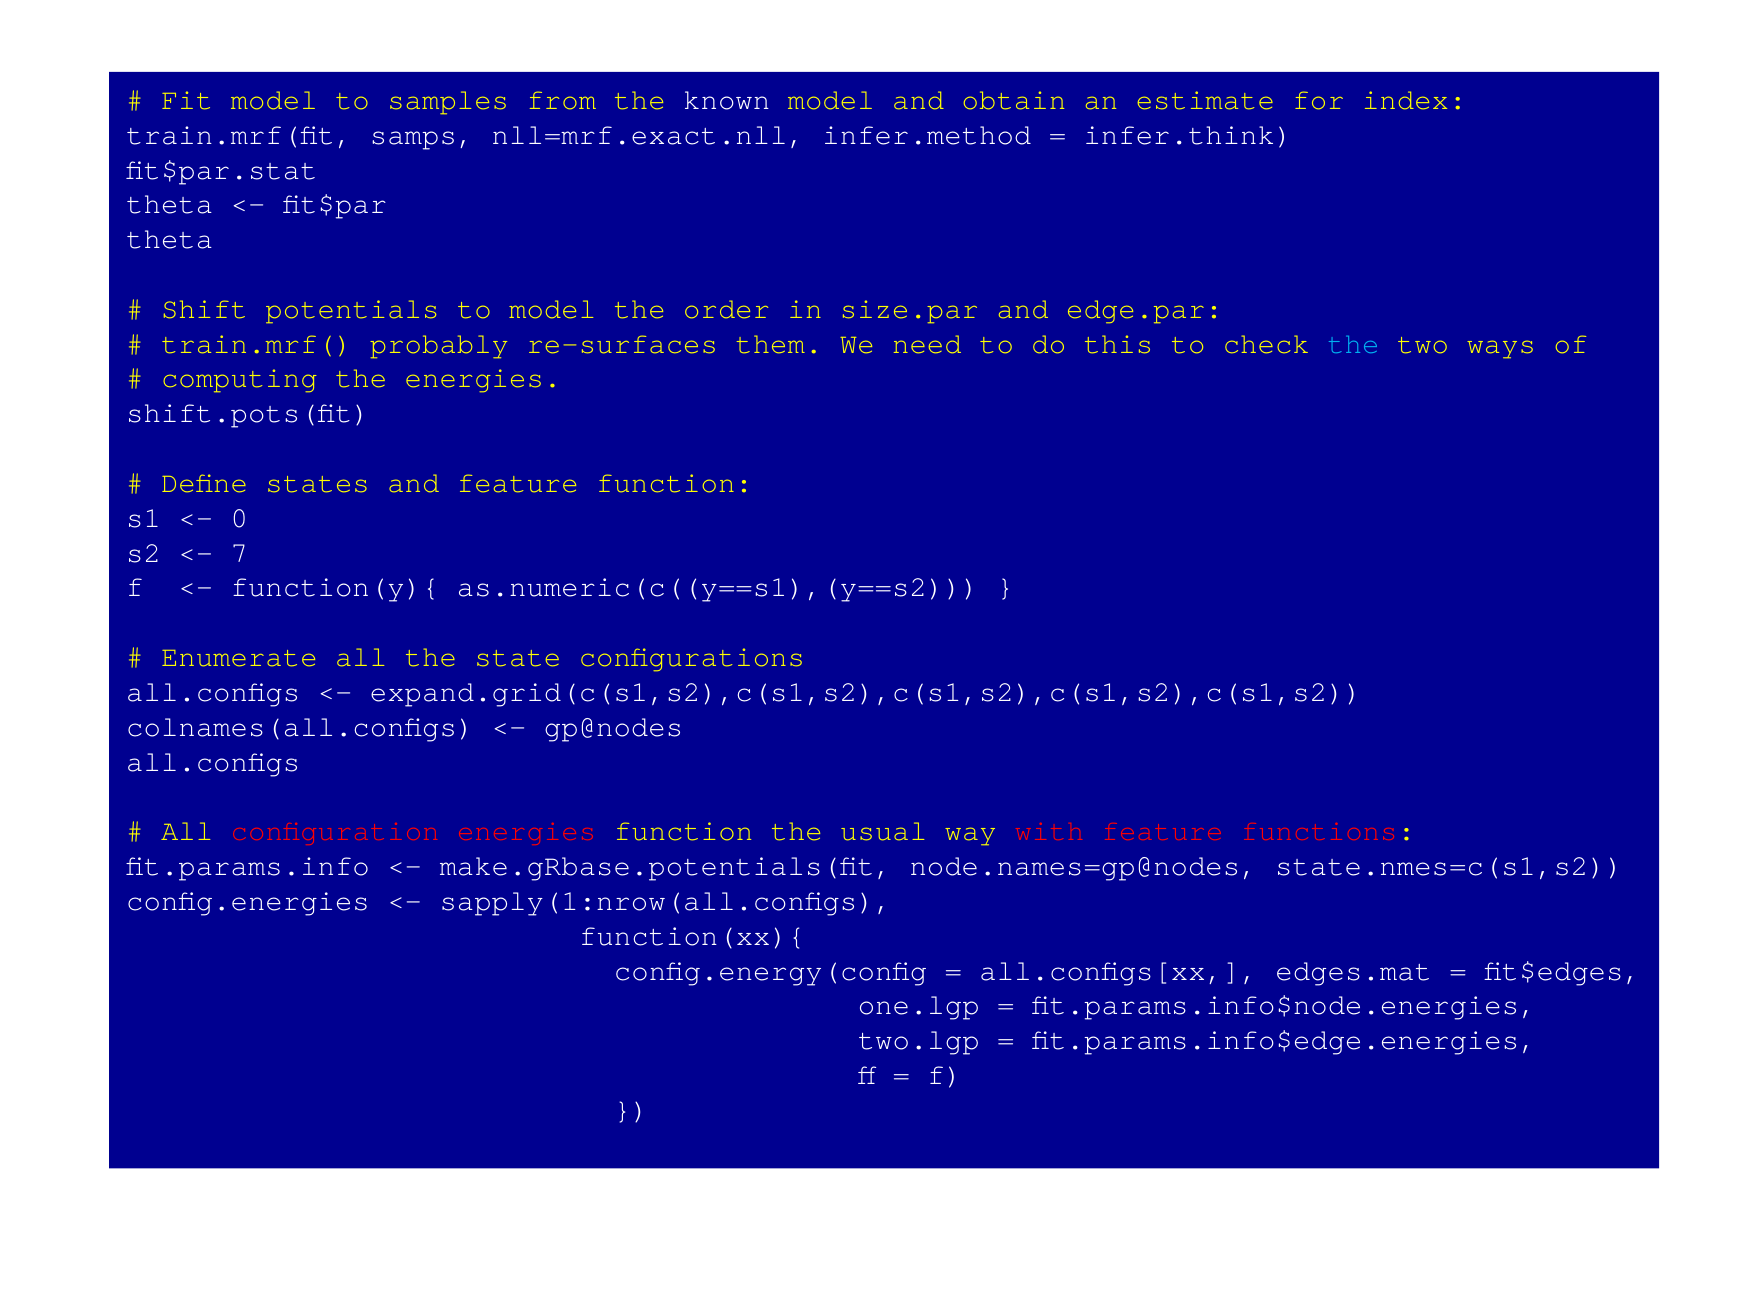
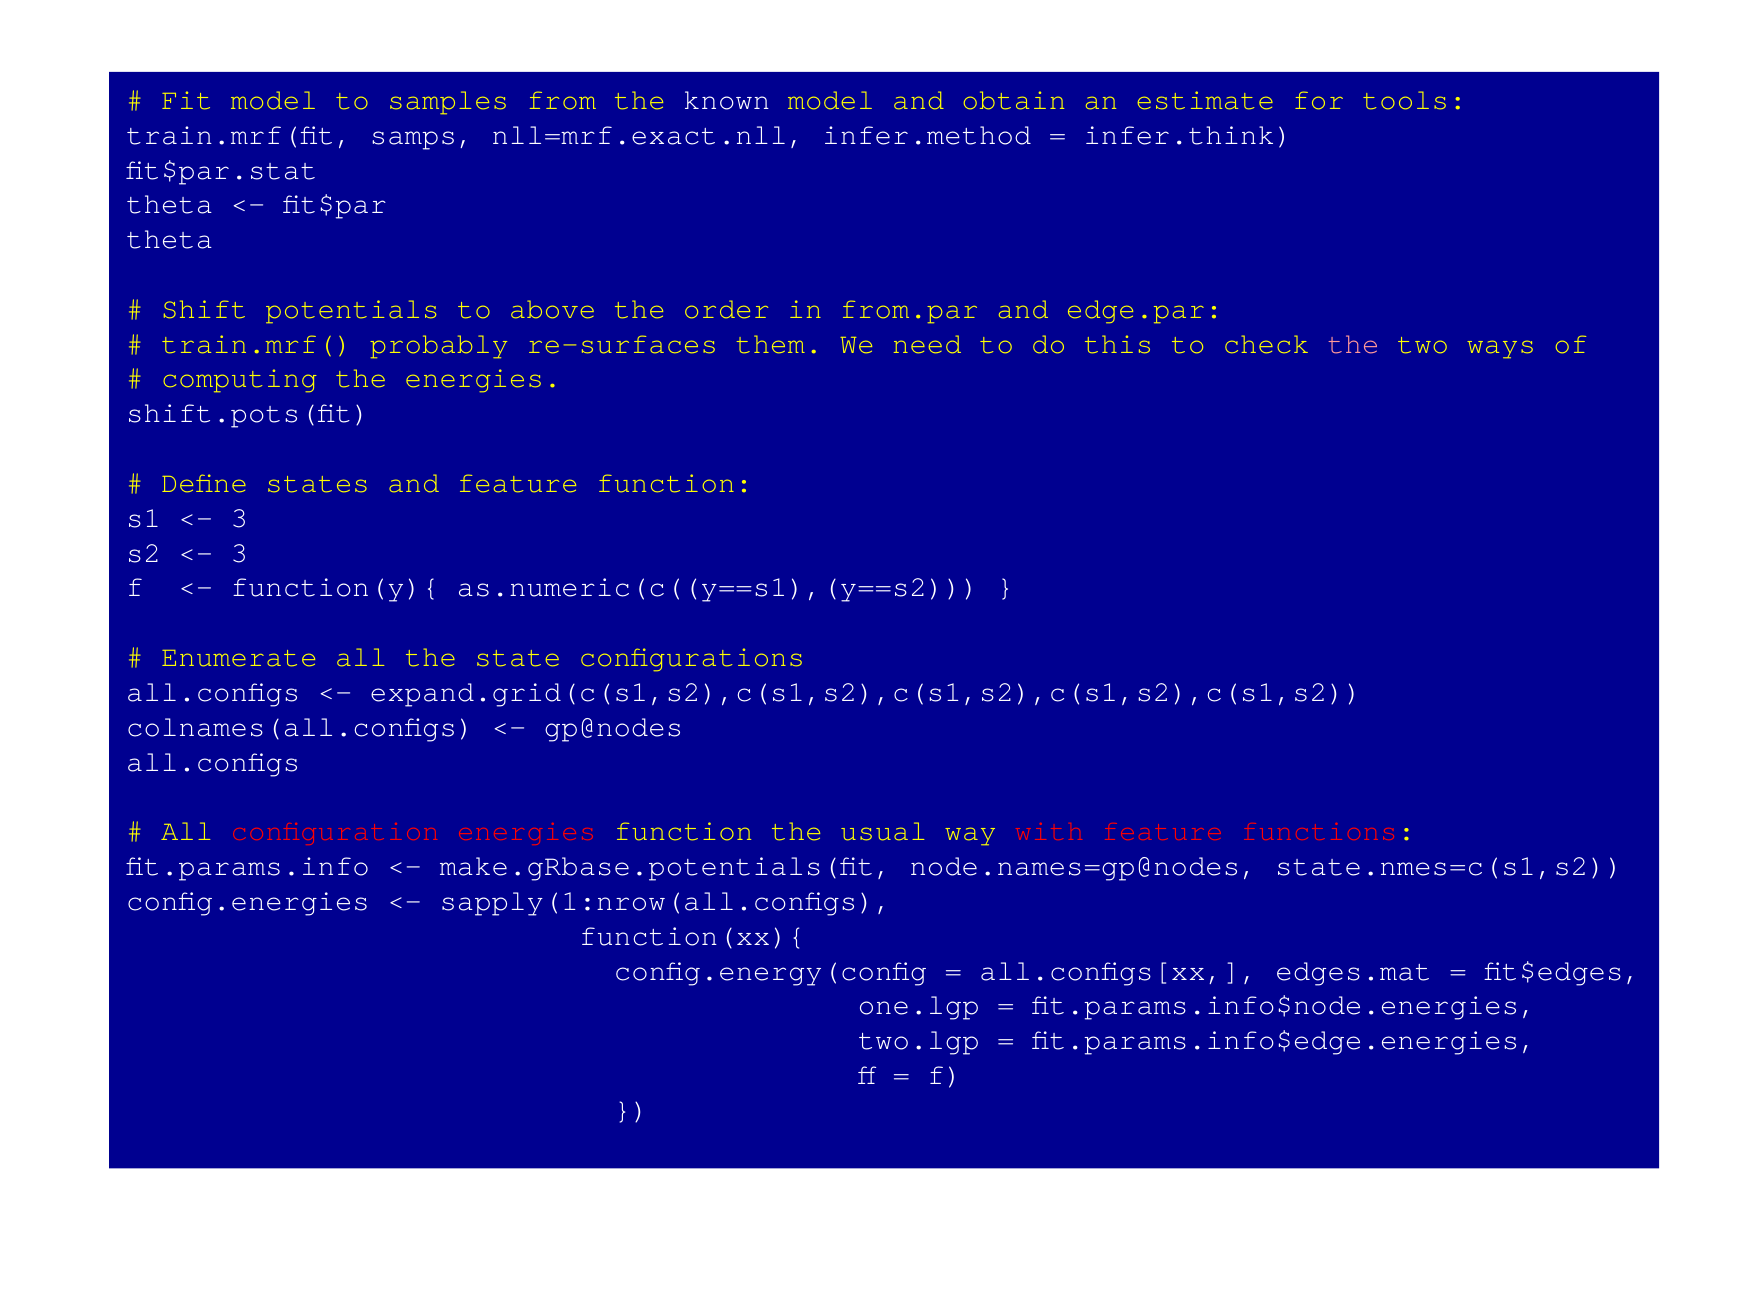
index: index -> tools
to model: model -> above
size.par: size.par -> from.par
the at (1353, 344) colour: light blue -> pink
0 at (239, 518): 0 -> 3
7 at (239, 553): 7 -> 3
